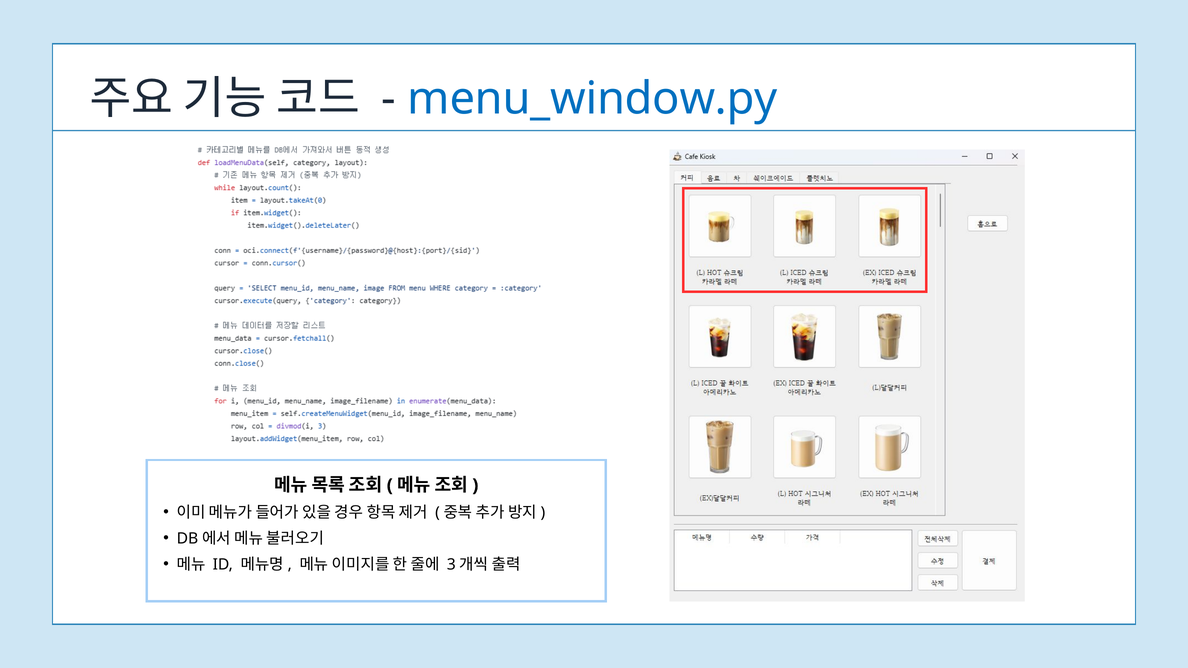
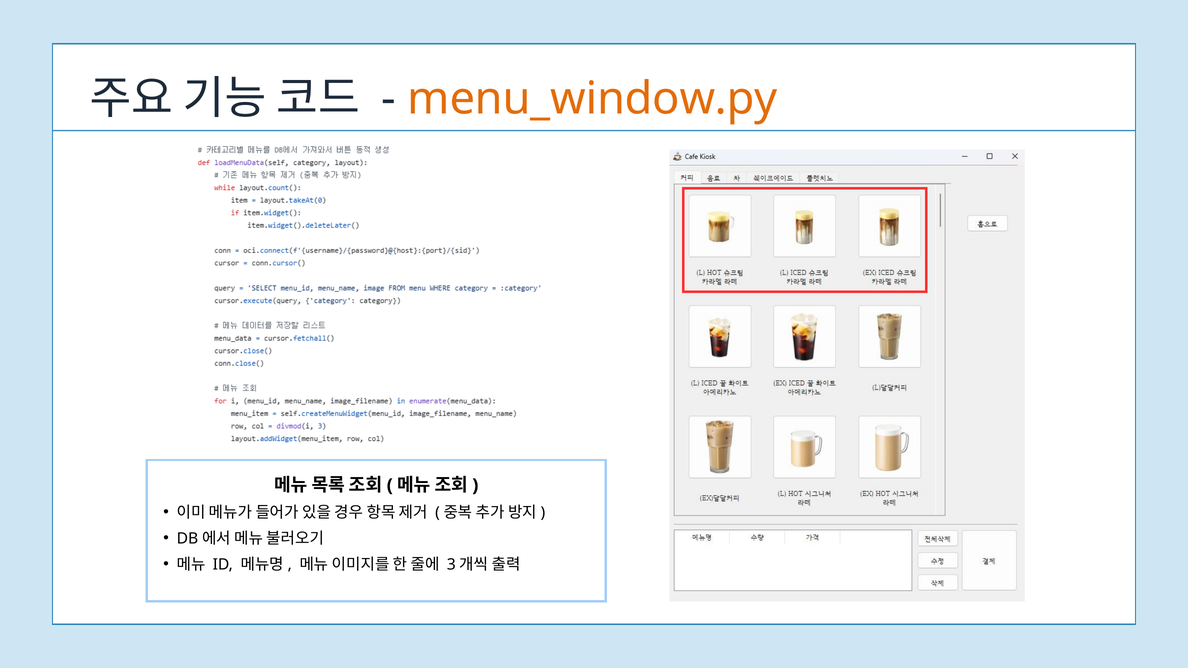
menu_window.py colour: blue -> orange
